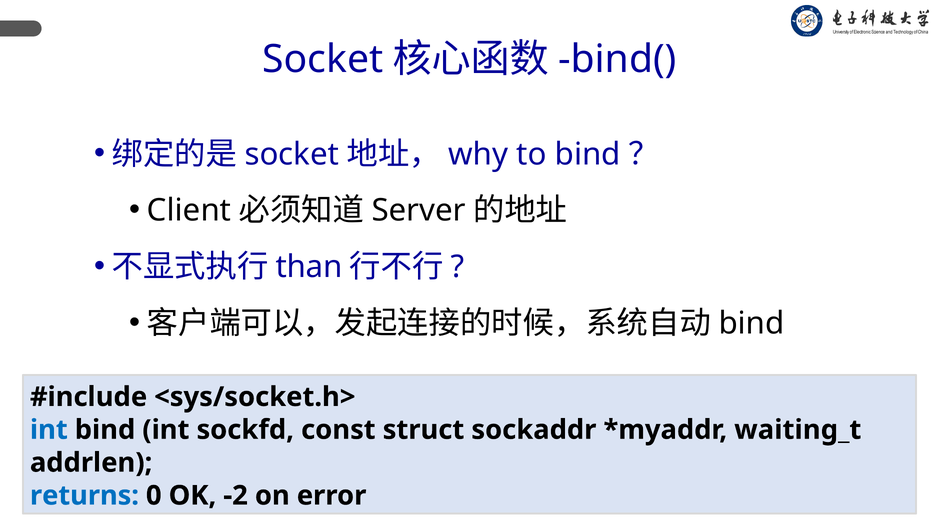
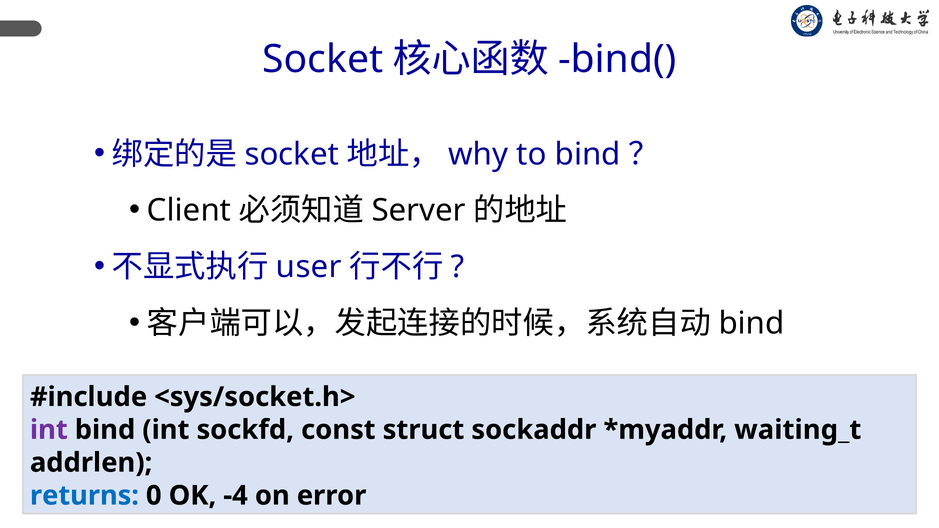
than: than -> user
int at (49, 430) colour: blue -> purple
-2: -2 -> -4
